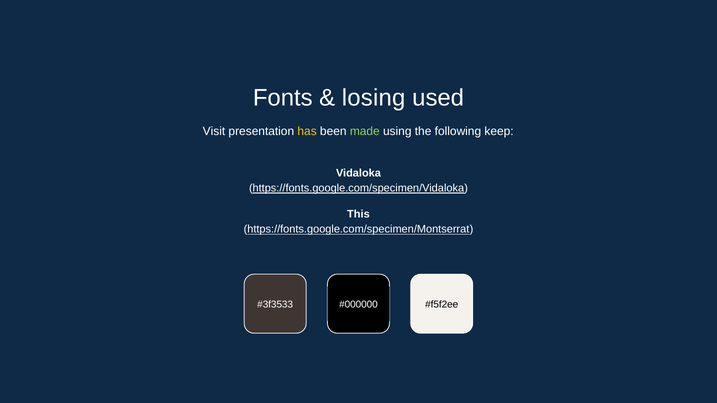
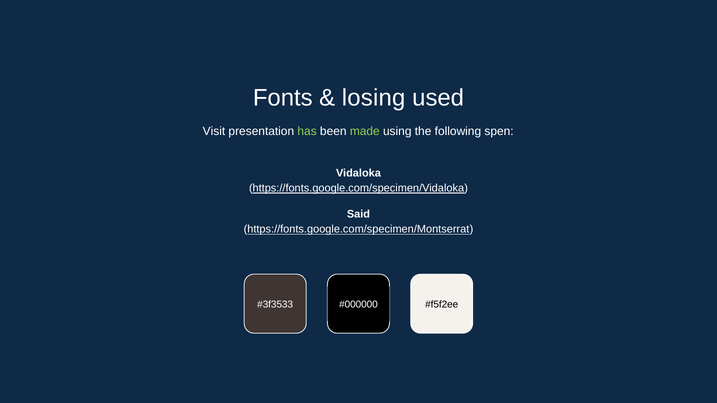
has colour: yellow -> light green
keep: keep -> spen
This: This -> Said
